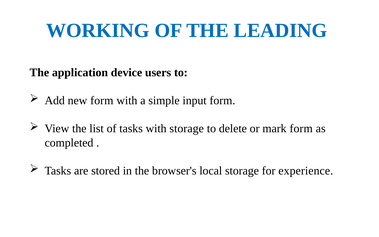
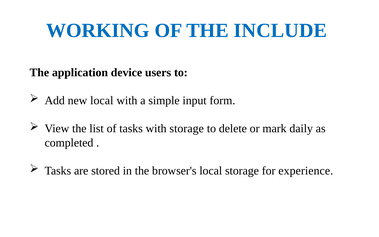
LEADING: LEADING -> INCLUDE
new form: form -> local
mark form: form -> daily
